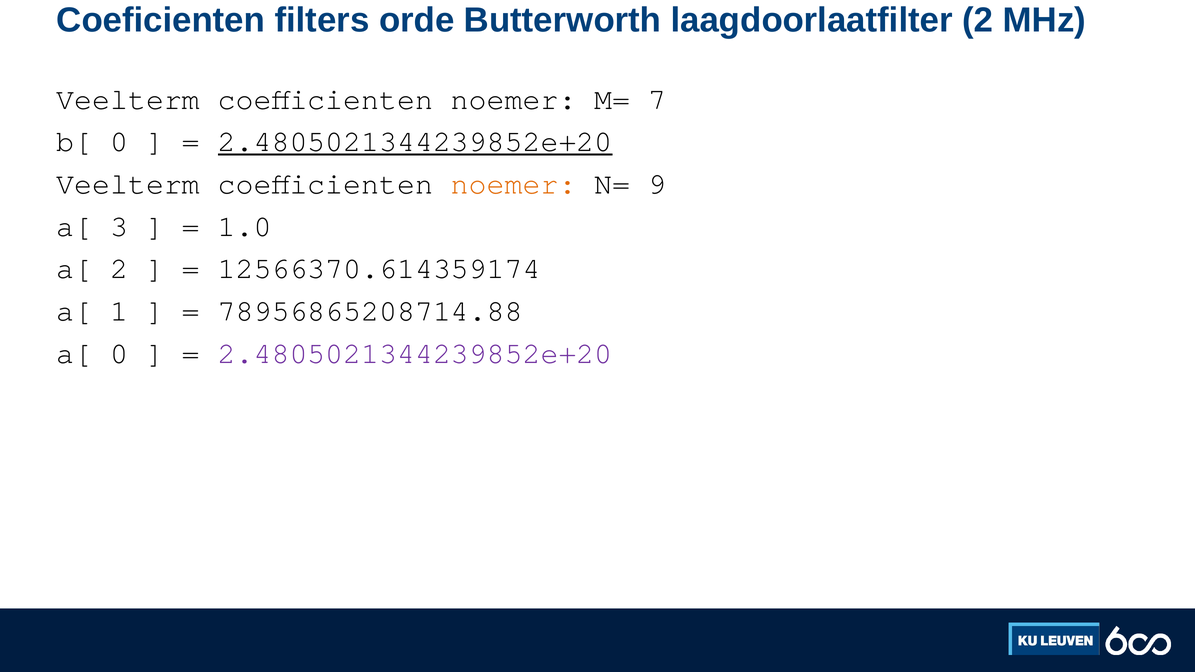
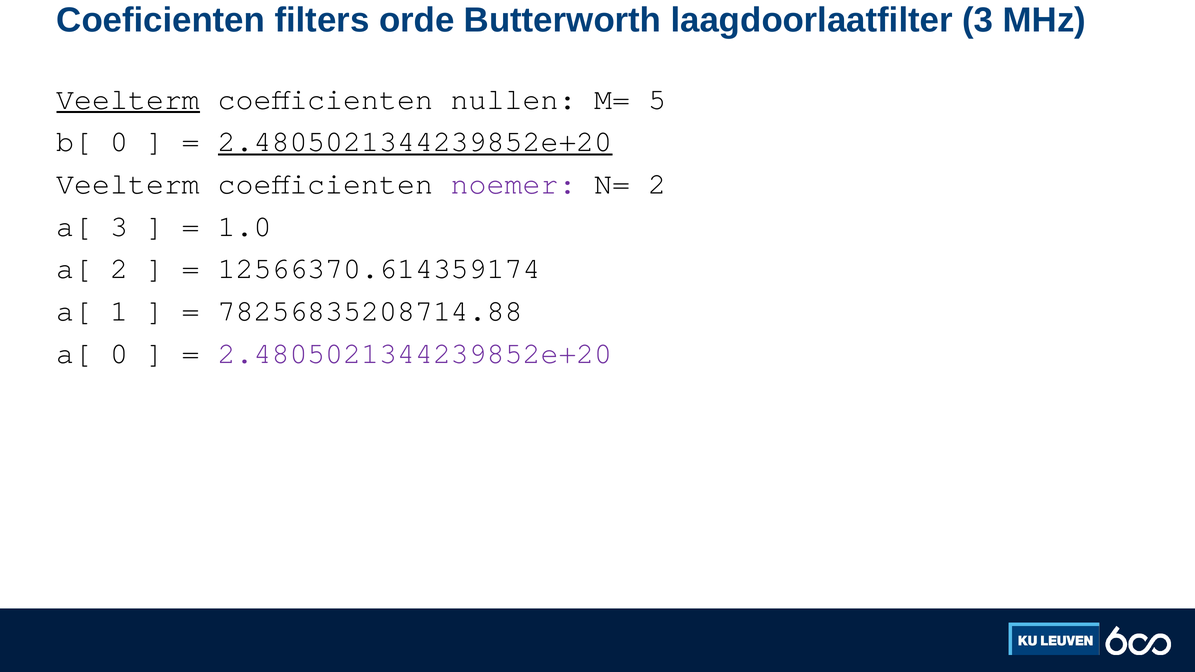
laagdoorlaatfilter 2: 2 -> 3
Veelterm at (128, 99) underline: none -> present
noemer at (514, 99): noemer -> nullen
7: 7 -> 5
noemer at (514, 184) colour: orange -> purple
N= 9: 9 -> 2
78956865208714.88: 78956865208714.88 -> 78256835208714.88
